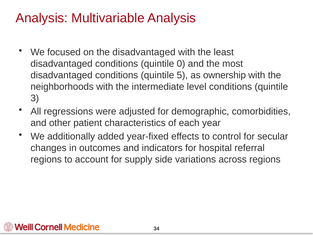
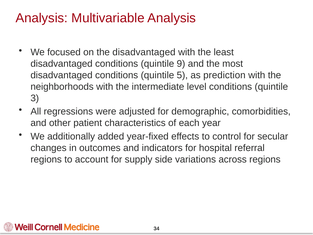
0: 0 -> 9
ownership: ownership -> prediction
